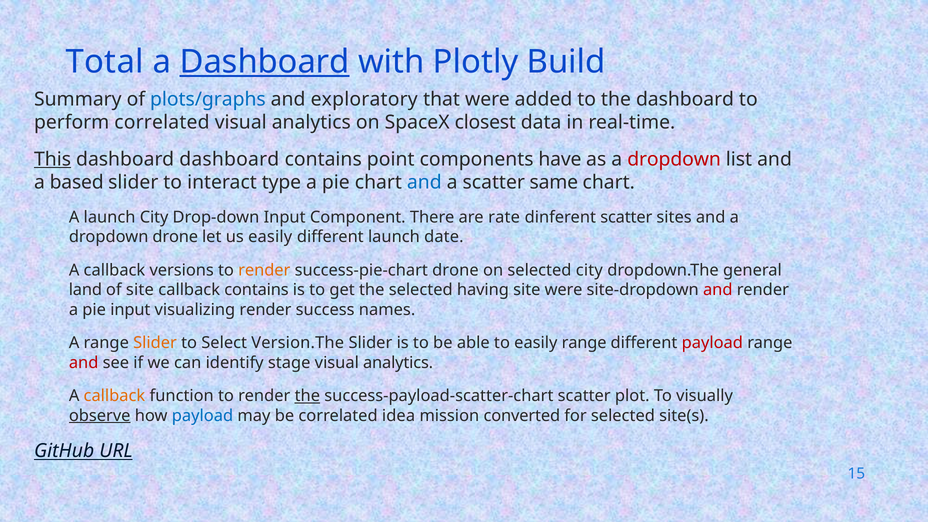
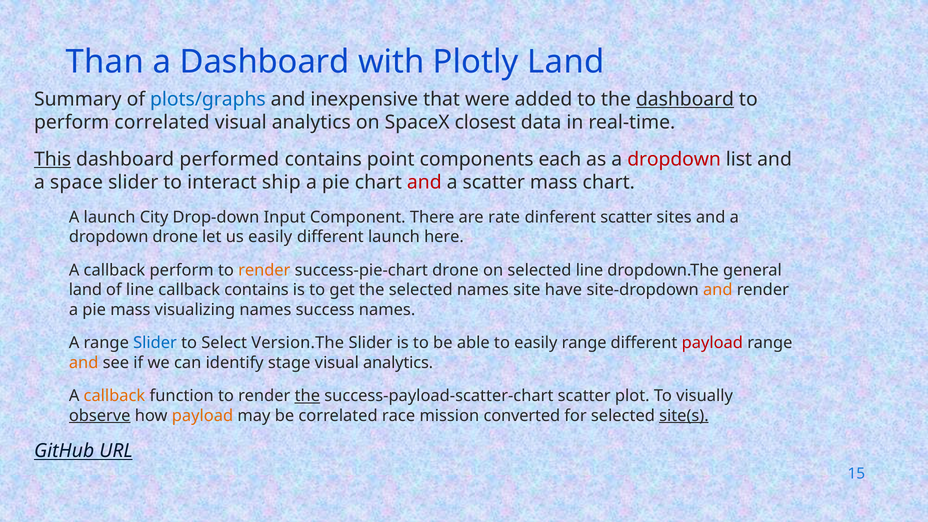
Total: Total -> Than
Dashboard at (265, 62) underline: present -> none
Plotly Build: Build -> Land
exploratory: exploratory -> inexpensive
dashboard at (685, 99) underline: none -> present
dashboard dashboard: dashboard -> performed
have: have -> each
based: based -> space
type: type -> ship
and at (424, 182) colour: blue -> red
scatter same: same -> mass
date: date -> here
callback versions: versions -> perform
selected city: city -> line
of site: site -> line
selected having: having -> names
site were: were -> have
and at (718, 290) colour: red -> orange
pie input: input -> mass
visualizing render: render -> names
Slider at (155, 343) colour: orange -> blue
and at (84, 363) colour: red -> orange
payload at (202, 416) colour: blue -> orange
idea: idea -> race
site(s underline: none -> present
